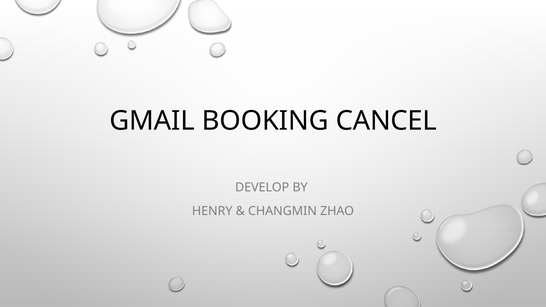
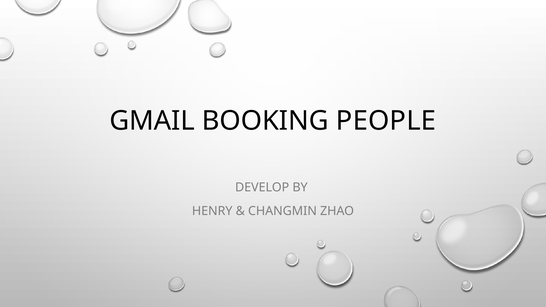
CANCEL: CANCEL -> PEOPLE
